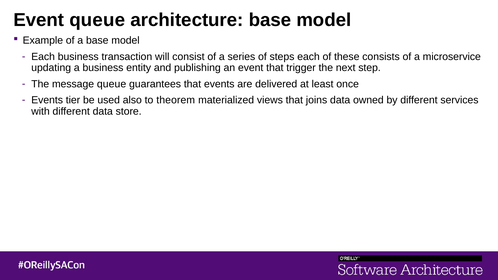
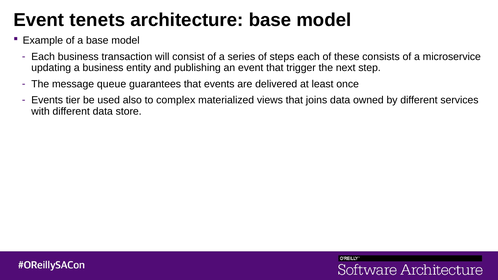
Event queue: queue -> tenets
theorem: theorem -> complex
